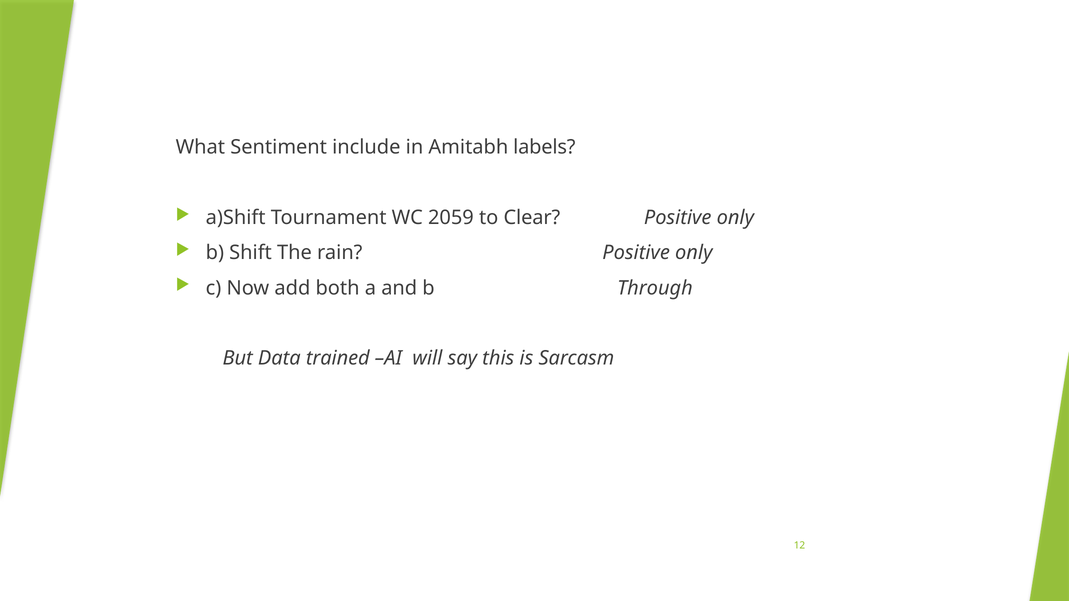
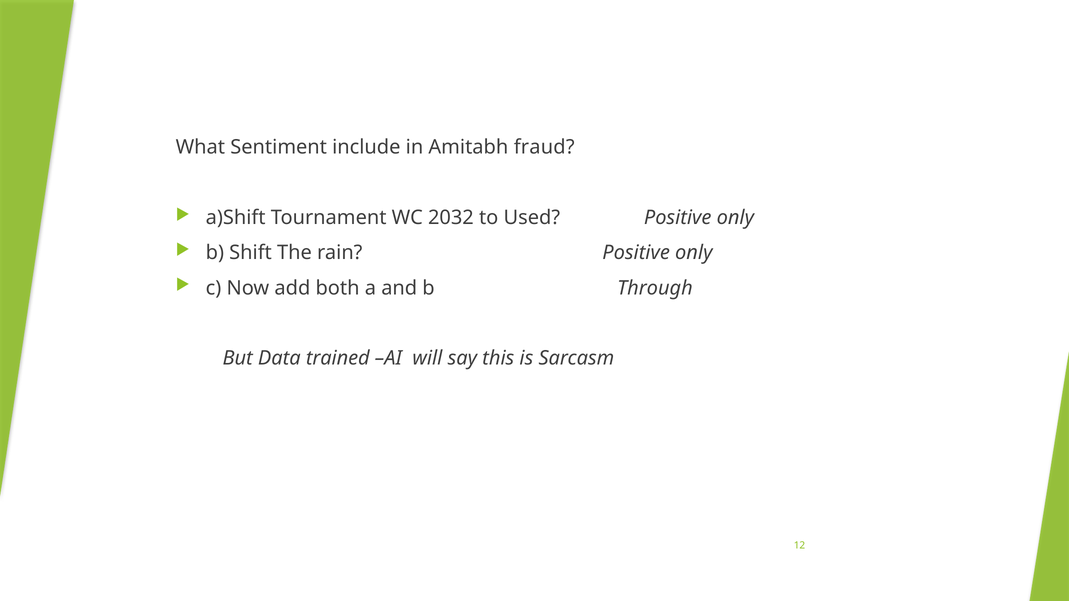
labels: labels -> fraud
2059: 2059 -> 2032
Clear: Clear -> Used
